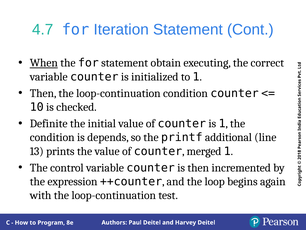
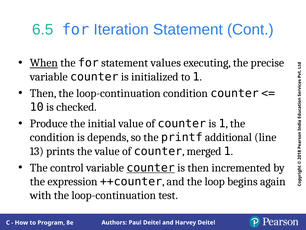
4.7: 4.7 -> 6.5
obtain: obtain -> values
correct: correct -> precise
Definite: Definite -> Produce
counter at (151, 167) underline: none -> present
